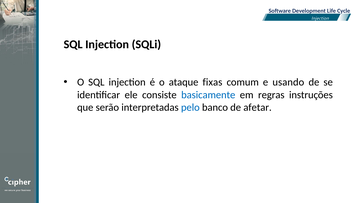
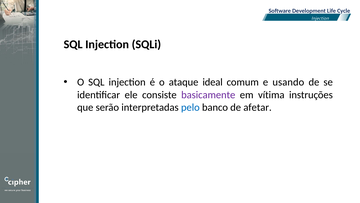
fixas: fixas -> ideal
basicamente colour: blue -> purple
regras: regras -> vítima
